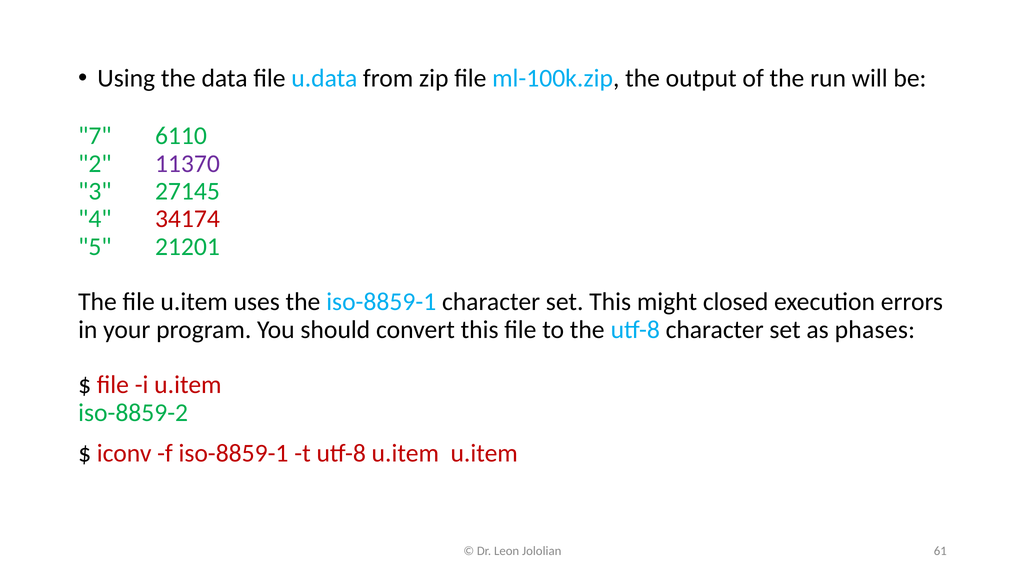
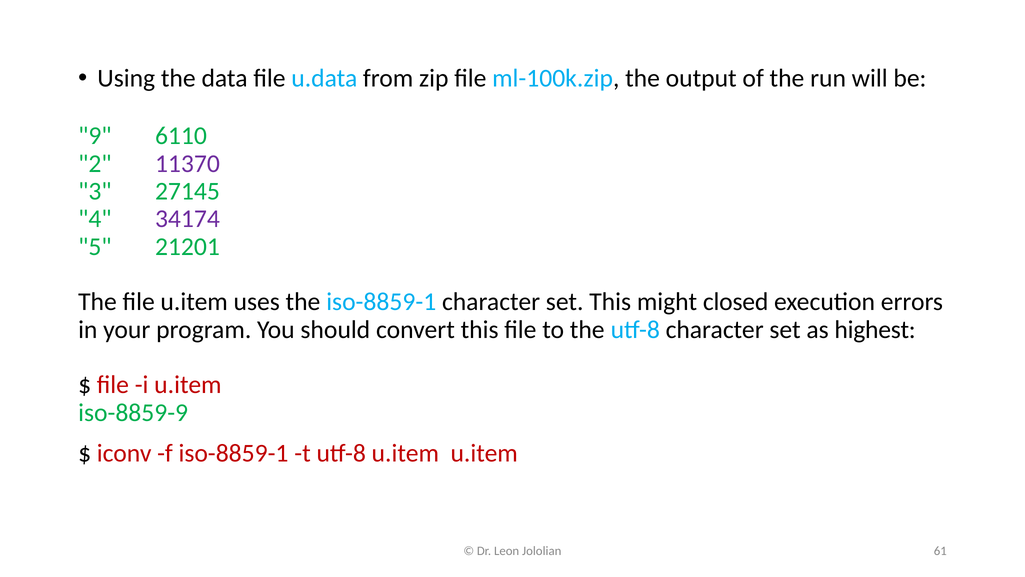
7: 7 -> 9
34174 colour: red -> purple
phases: phases -> highest
iso-8859-2: iso-8859-2 -> iso-8859-9
